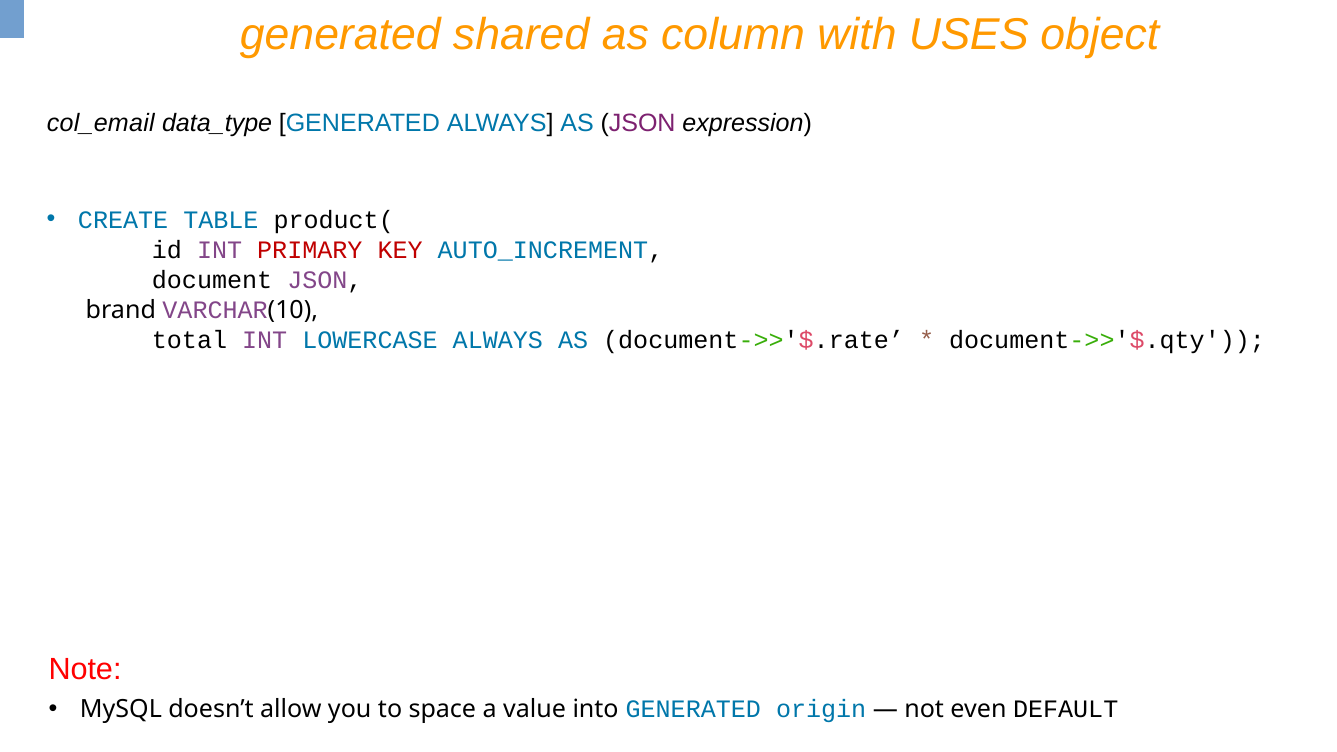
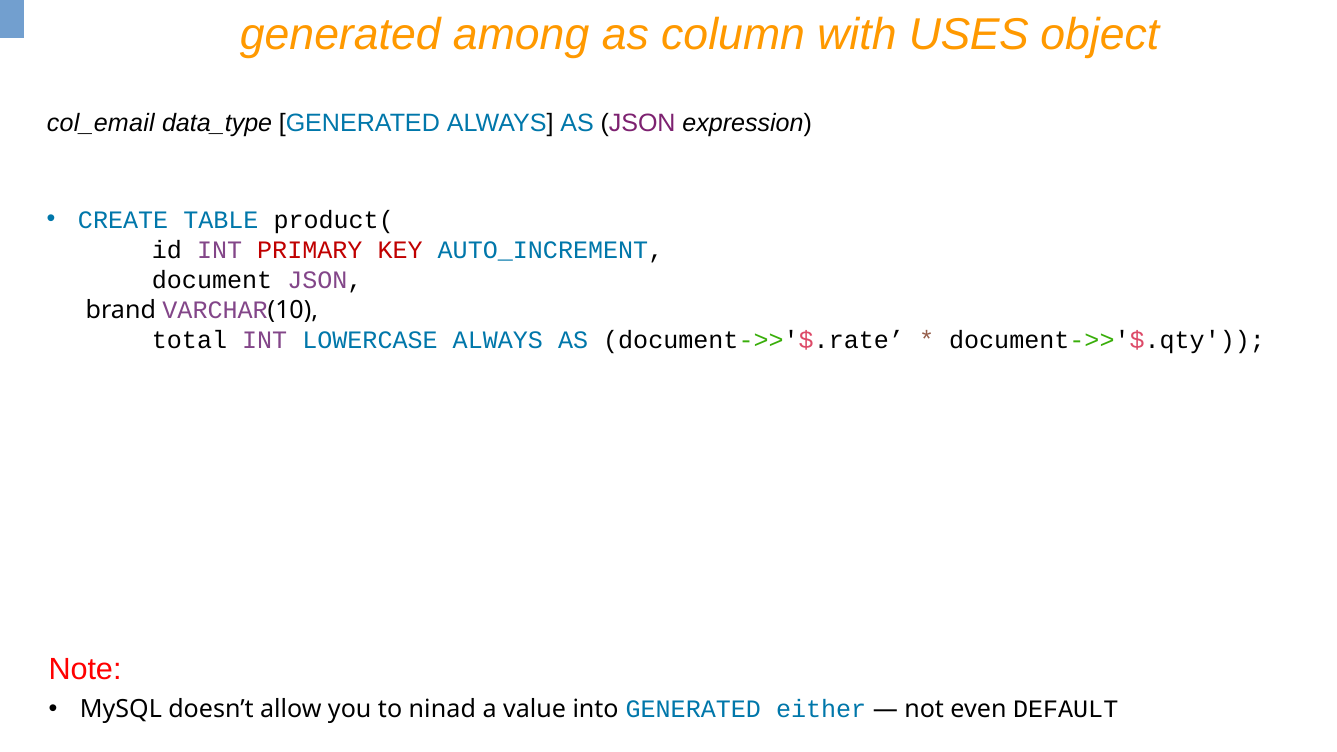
shared: shared -> among
space: space -> ninad
origin: origin -> either
